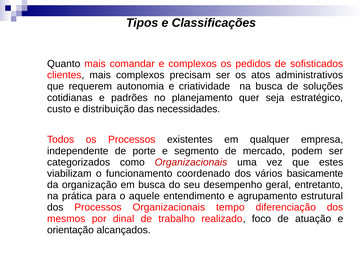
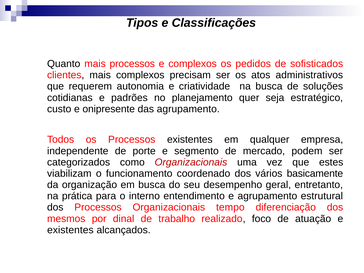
mais comandar: comandar -> processos
distribuição: distribuição -> onipresente
das necessidades: necessidades -> agrupamento
aquele: aquele -> interno
orientação at (70, 230): orientação -> existentes
